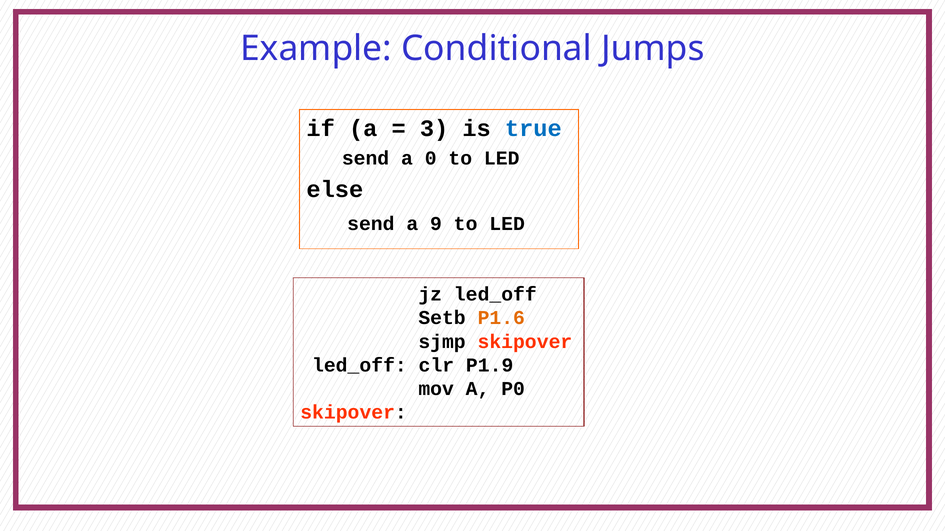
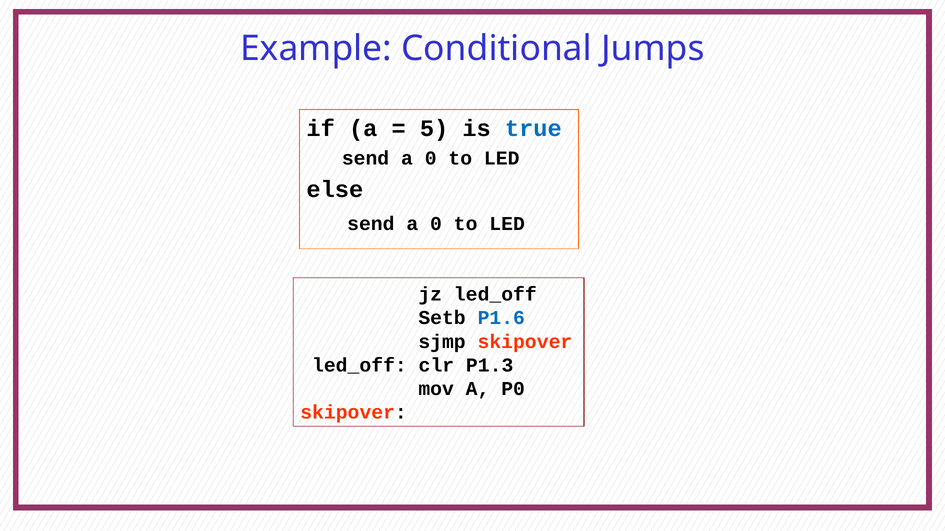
3: 3 -> 5
9 at (436, 224): 9 -> 0
P1.6 colour: orange -> blue
P1.9: P1.9 -> P1.3
